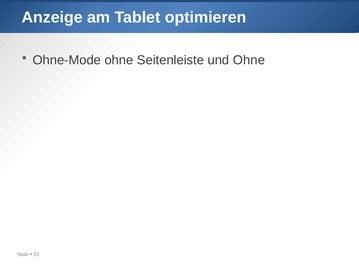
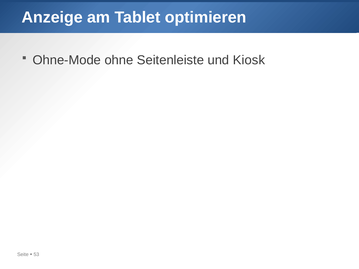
und Ohne: Ohne -> Kiosk
